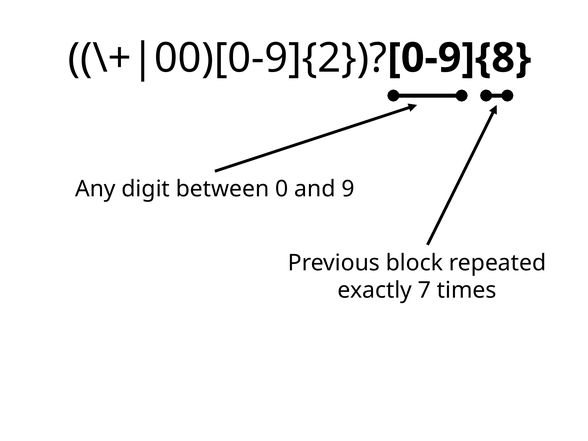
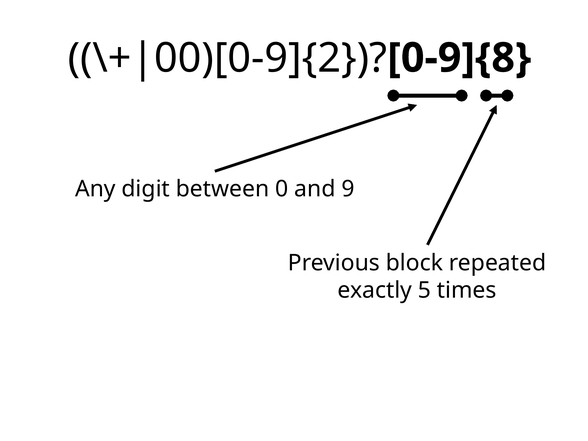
7: 7 -> 5
